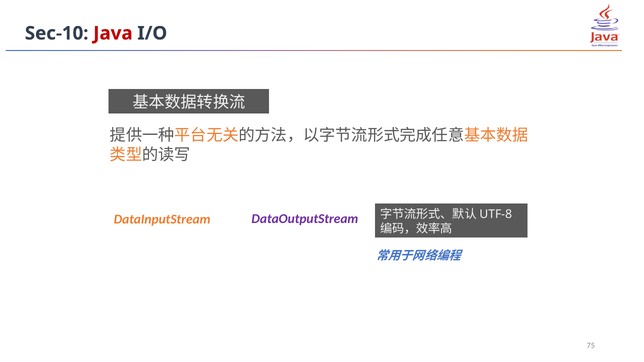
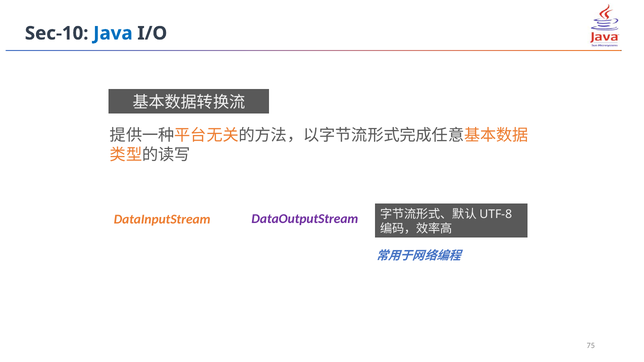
Java colour: red -> blue
